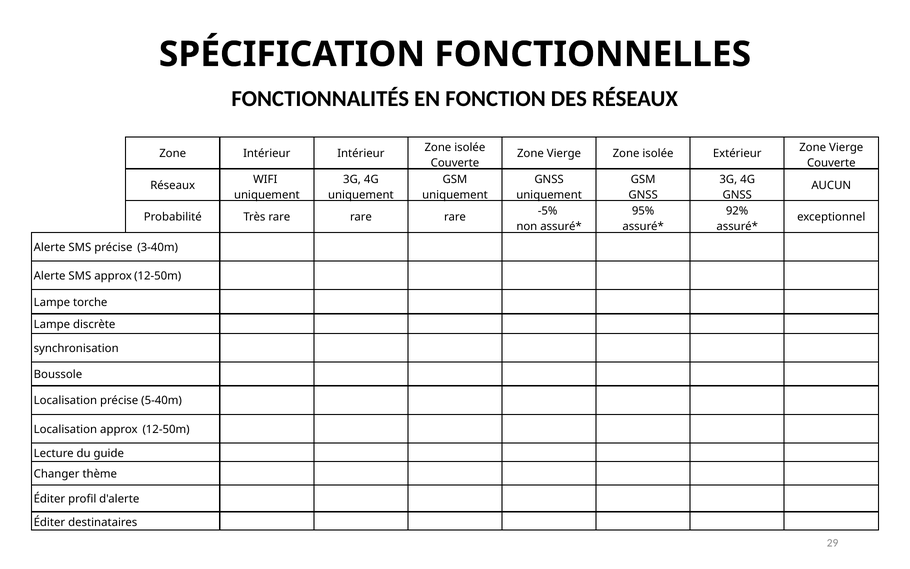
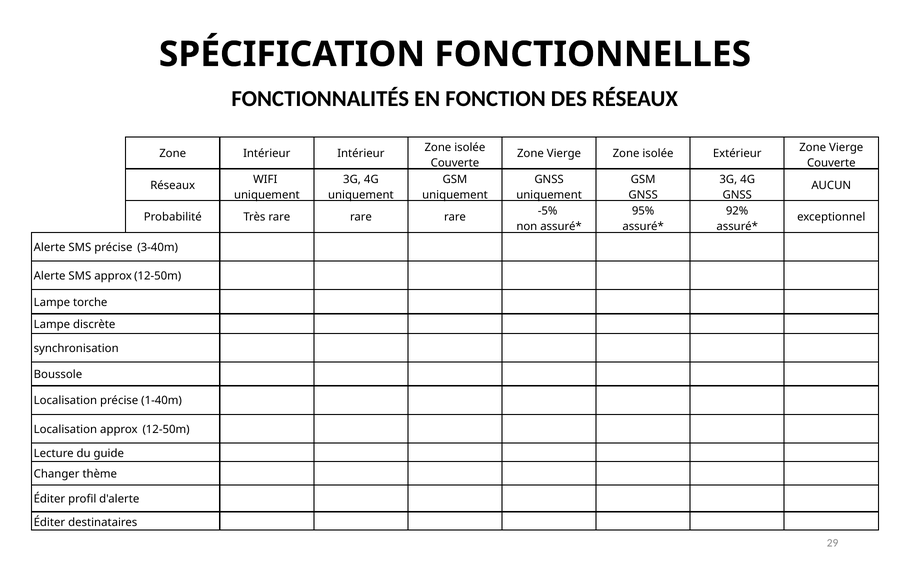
5-40m: 5-40m -> 1-40m
